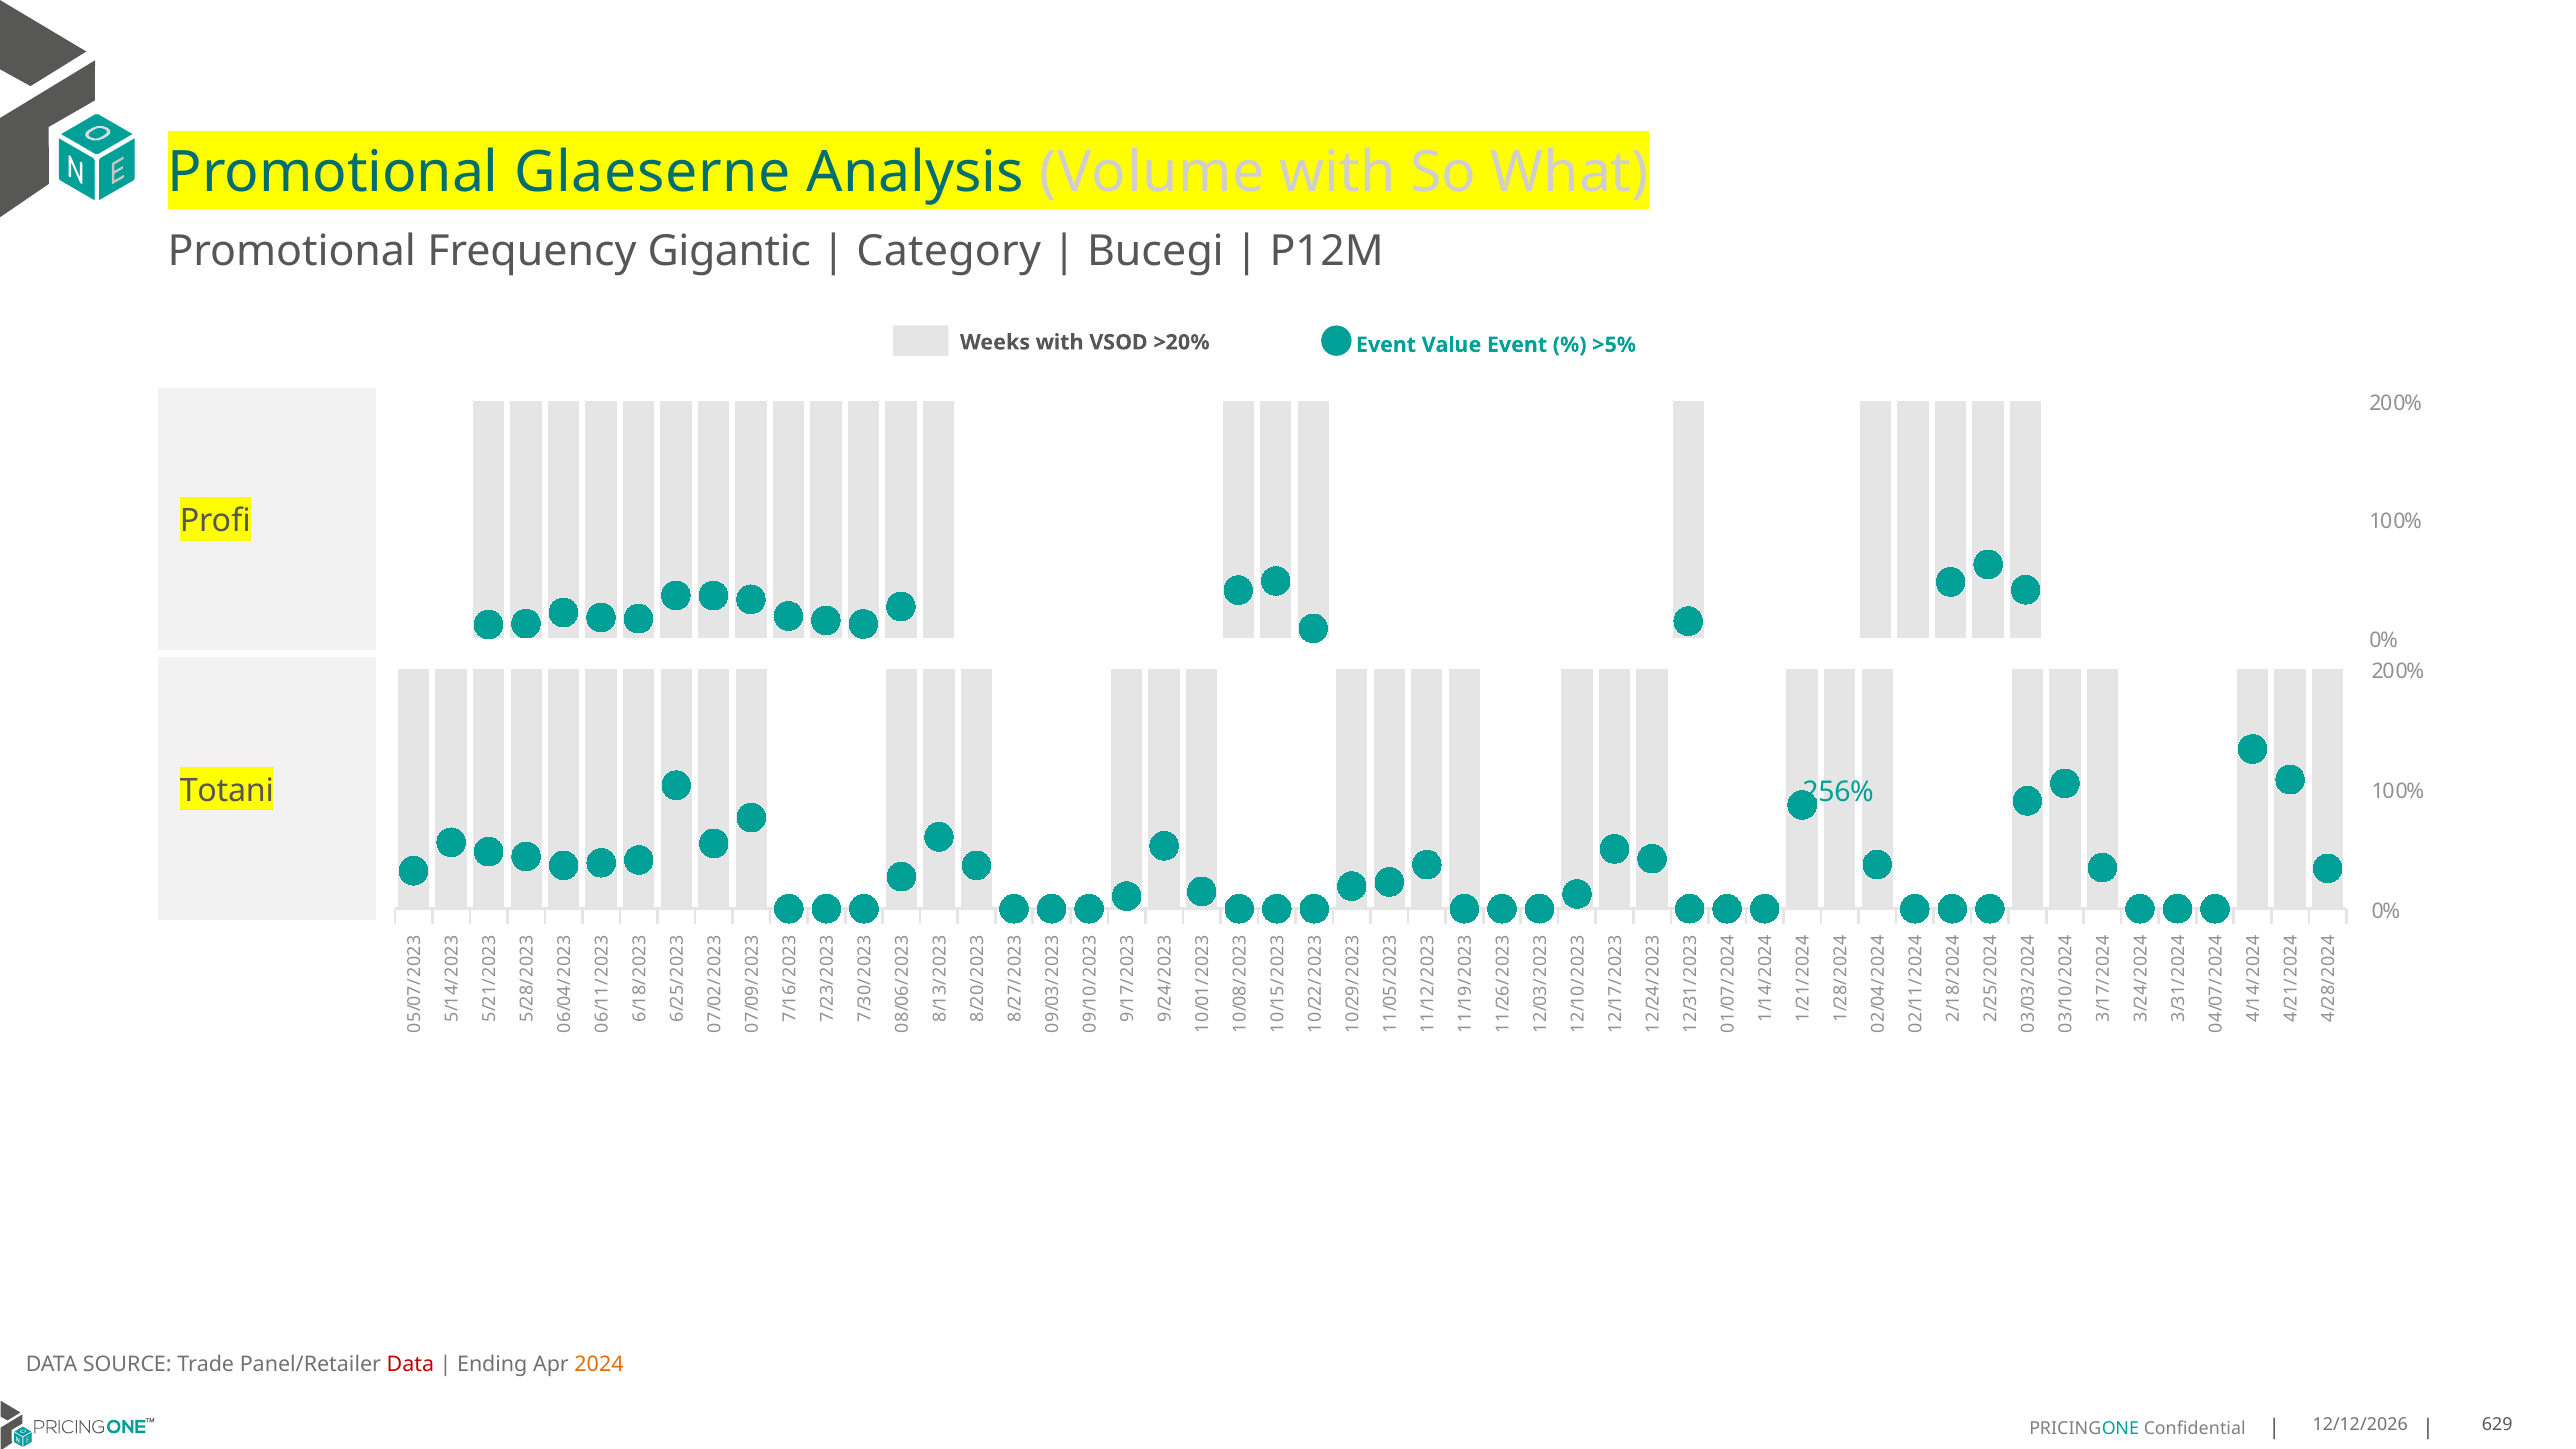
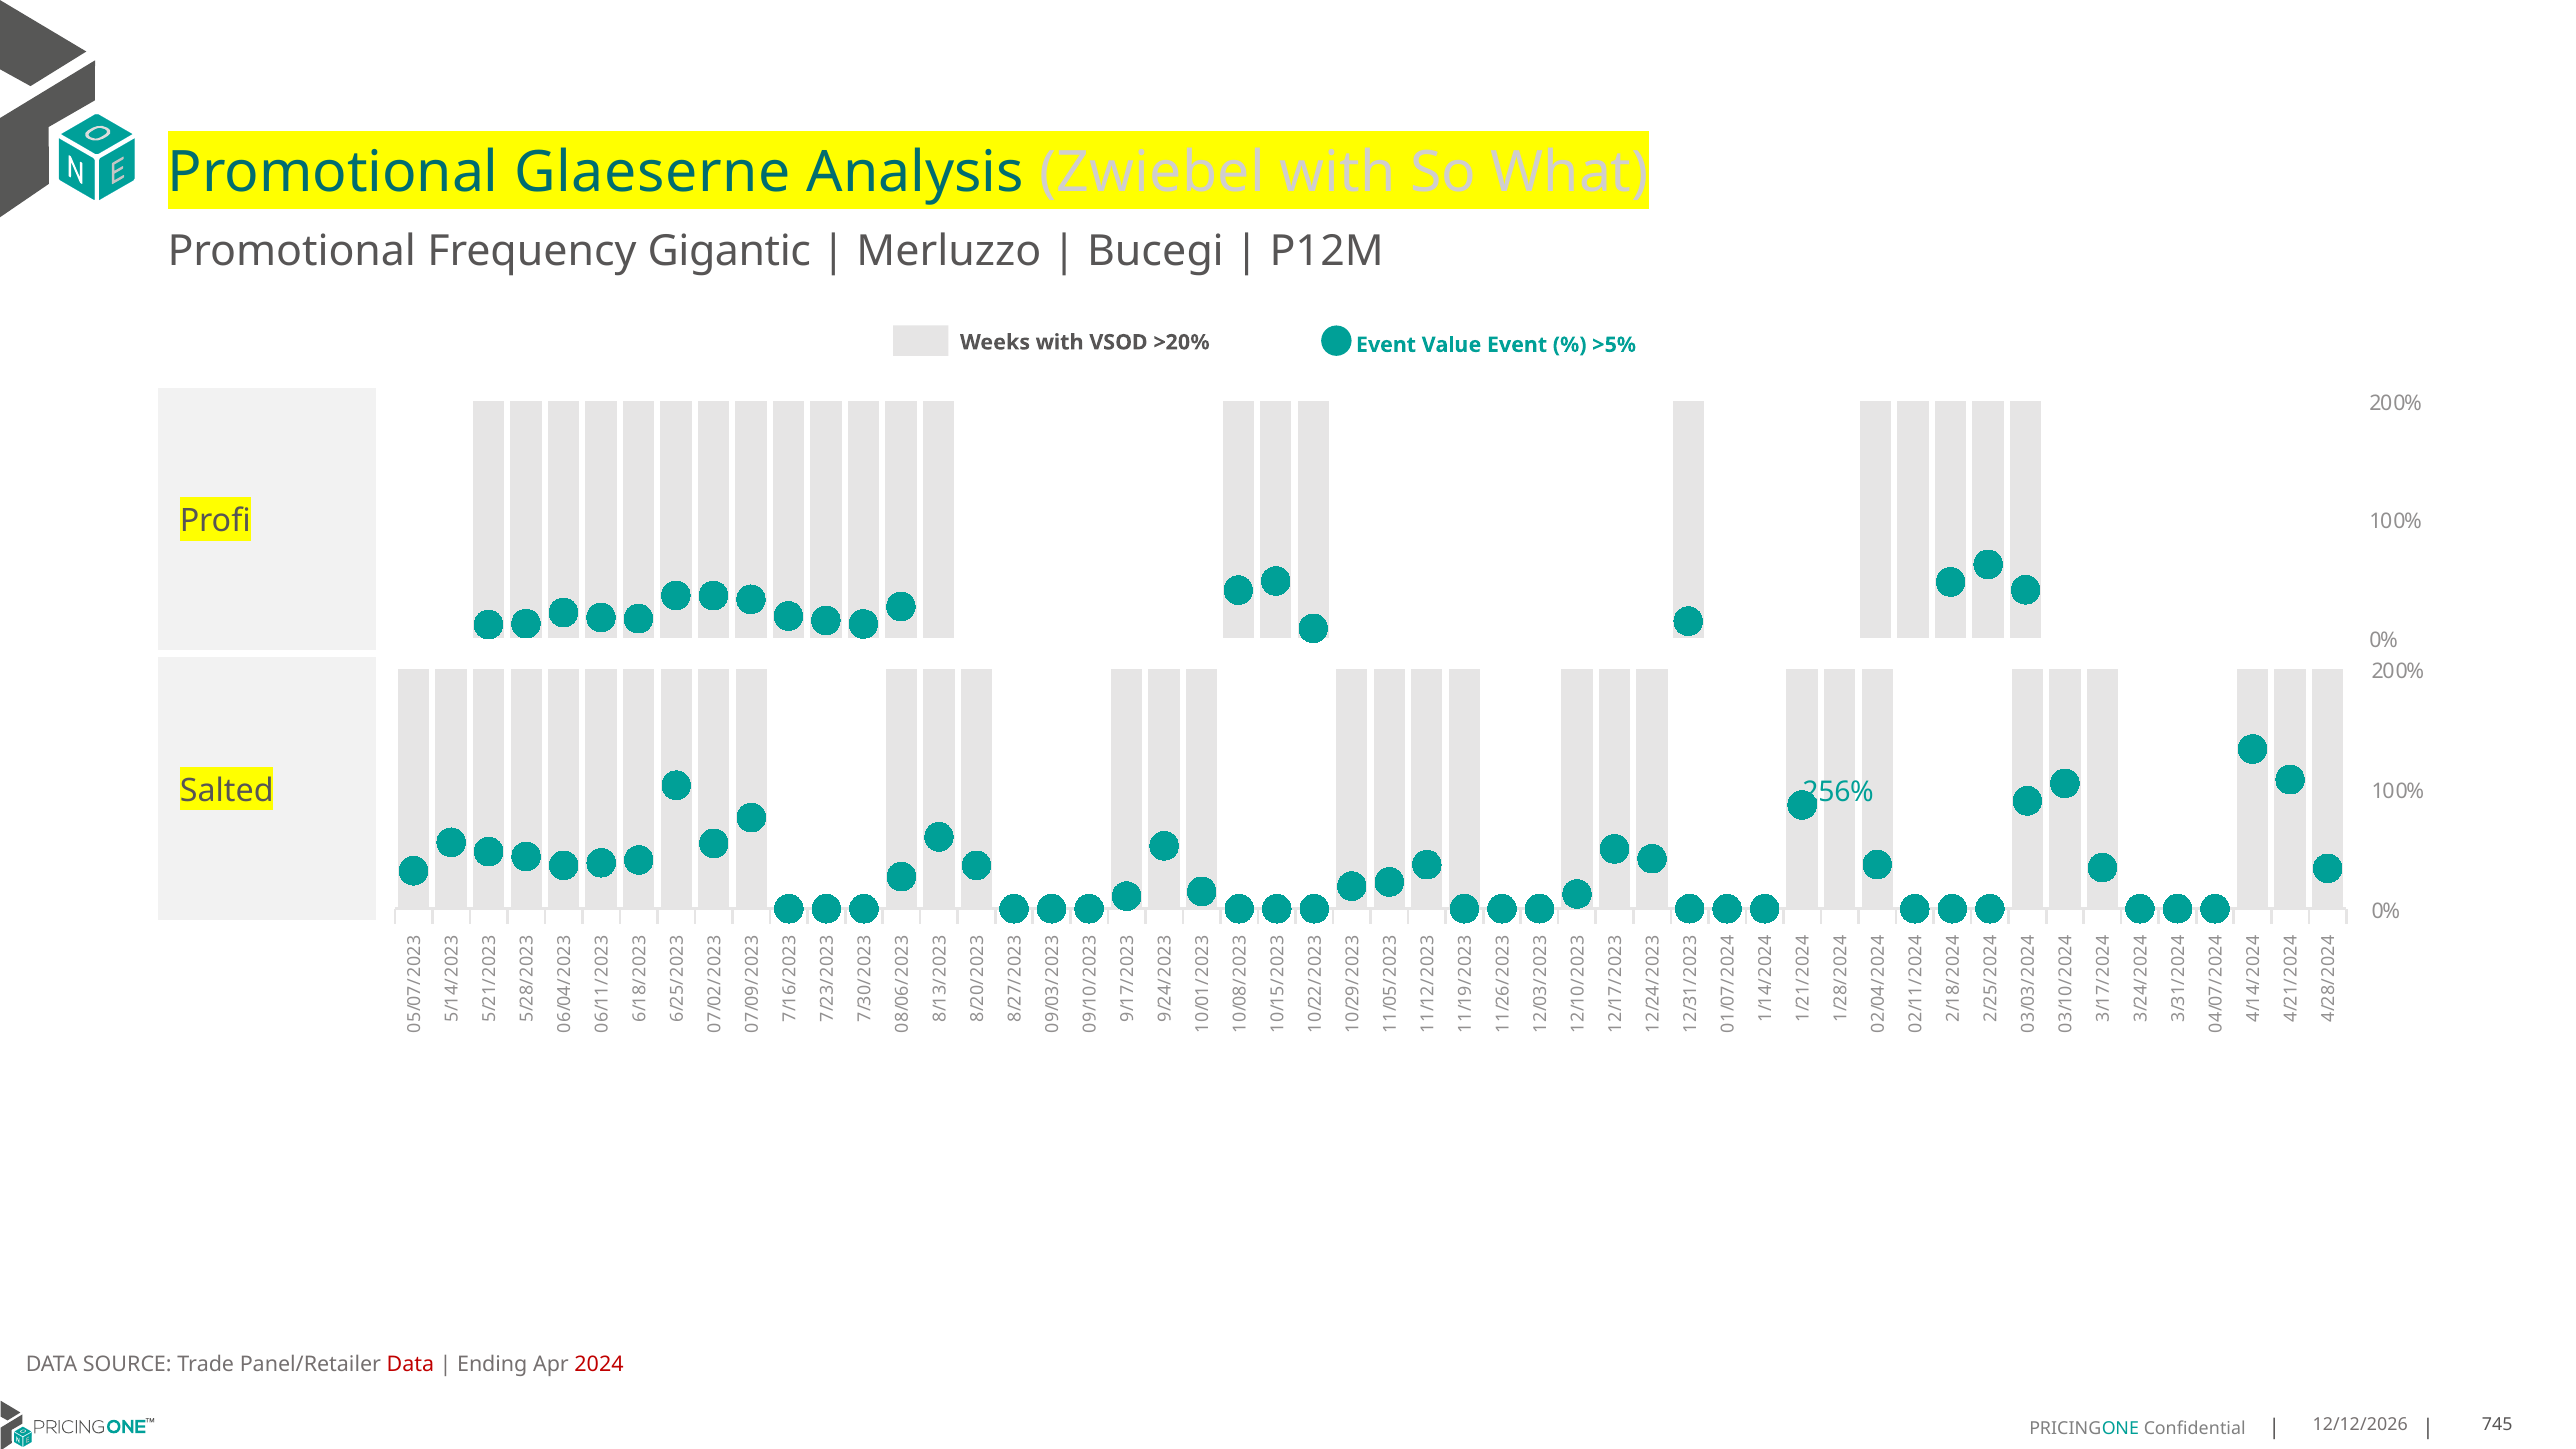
Volume: Volume -> Zwiebel
Category: Category -> Merluzzo
Totani: Totani -> Salted
2024 colour: orange -> red
629: 629 -> 745
